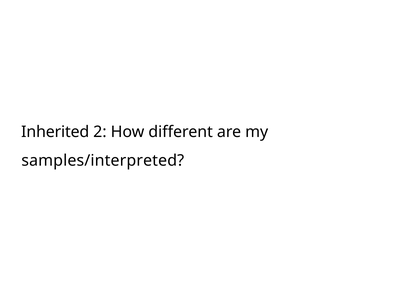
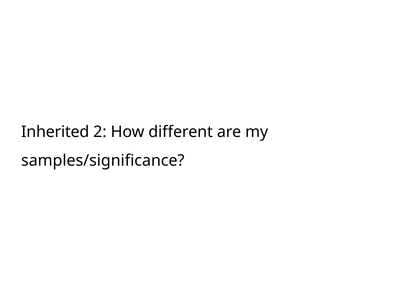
samples/interpreted: samples/interpreted -> samples/significance
